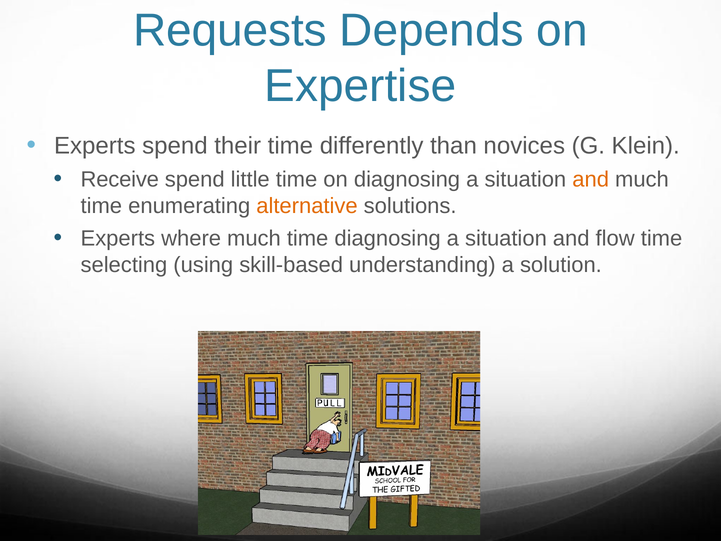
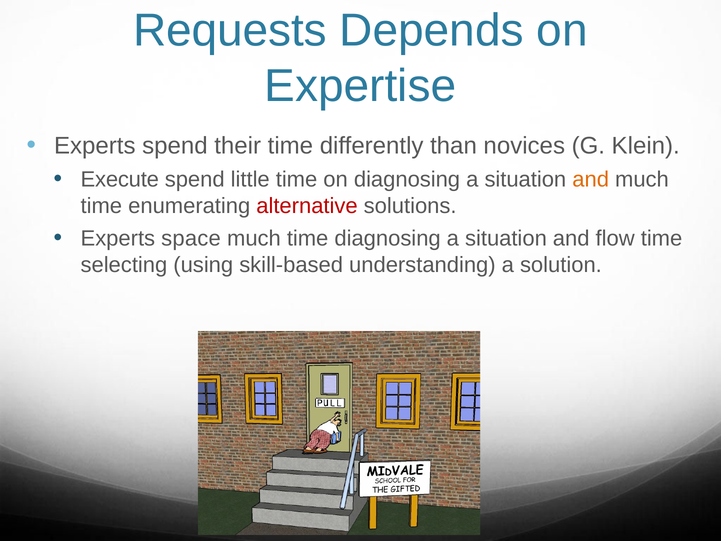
Receive: Receive -> Execute
alternative colour: orange -> red
where: where -> space
